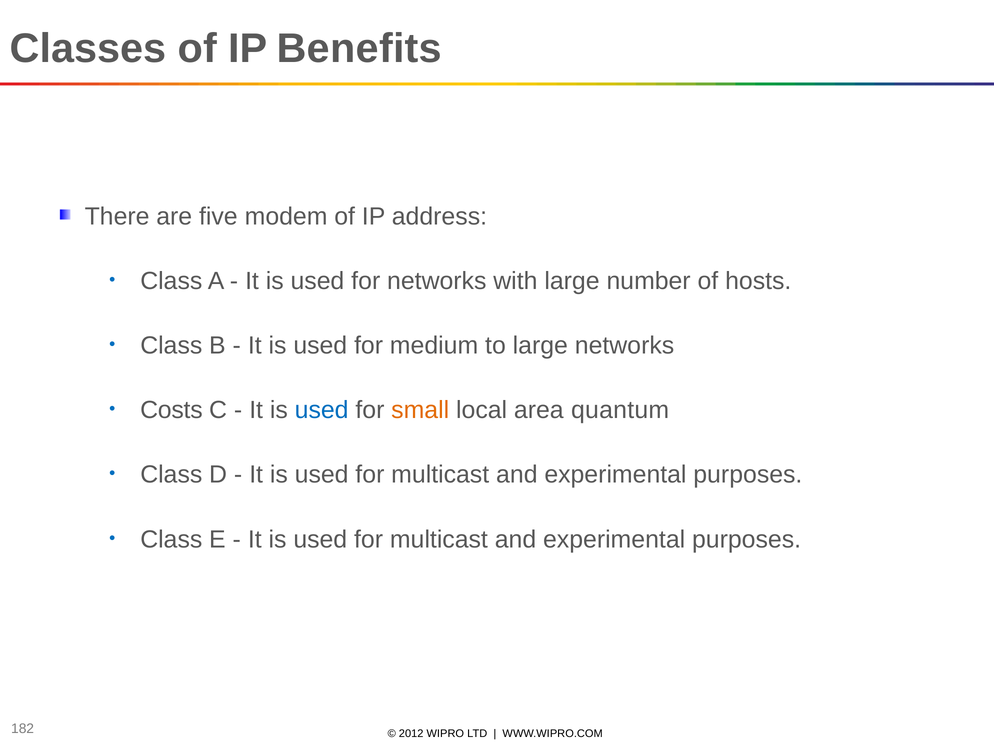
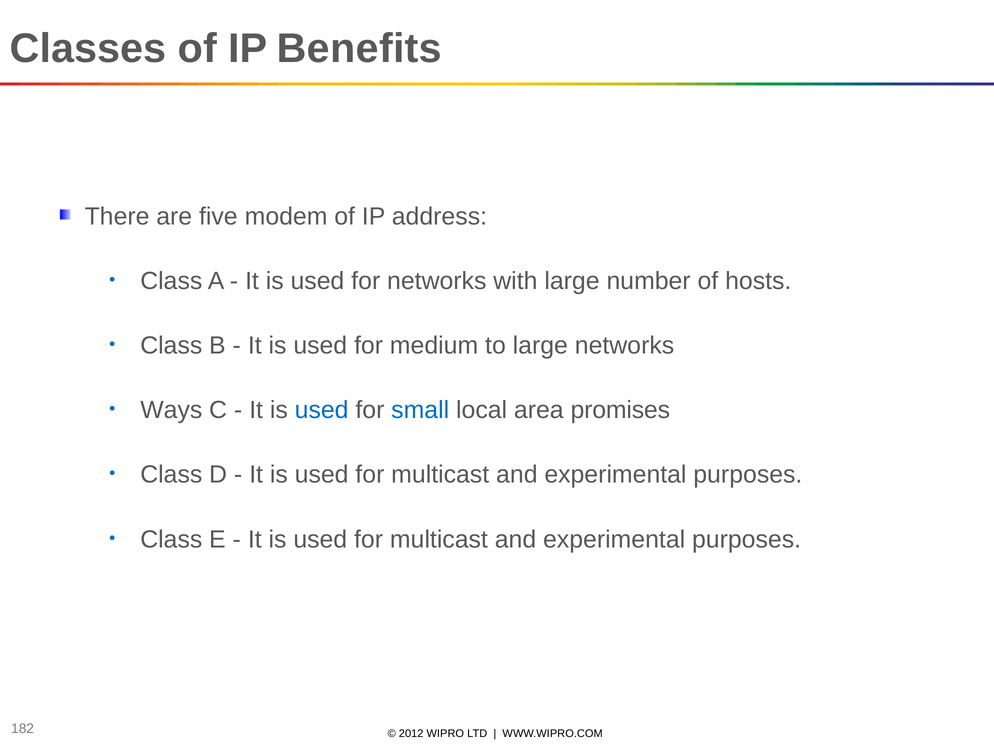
Costs: Costs -> Ways
small colour: orange -> blue
quantum: quantum -> promises
